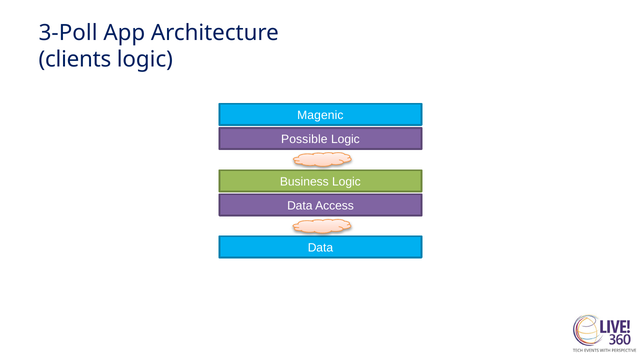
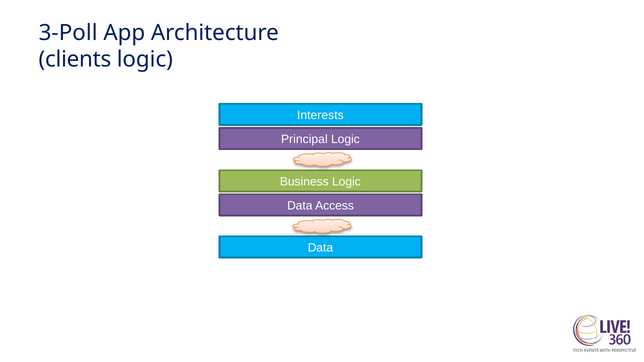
Magenic: Magenic -> Interests
Possible: Possible -> Principal
